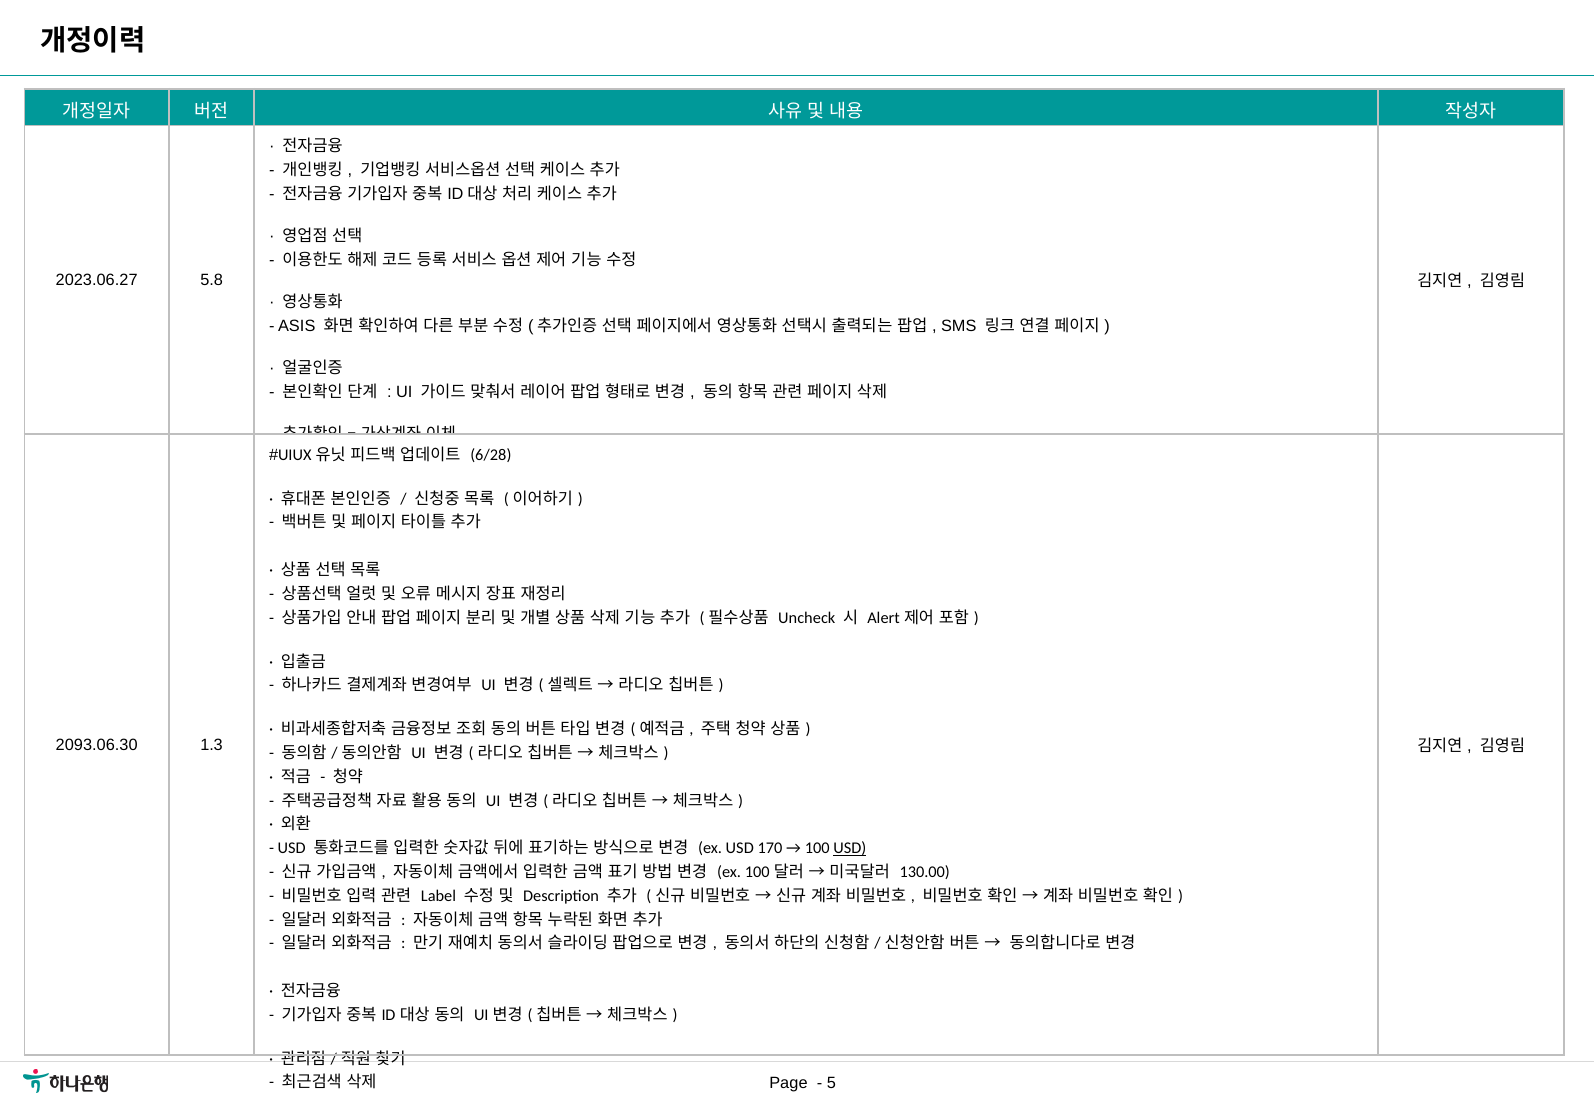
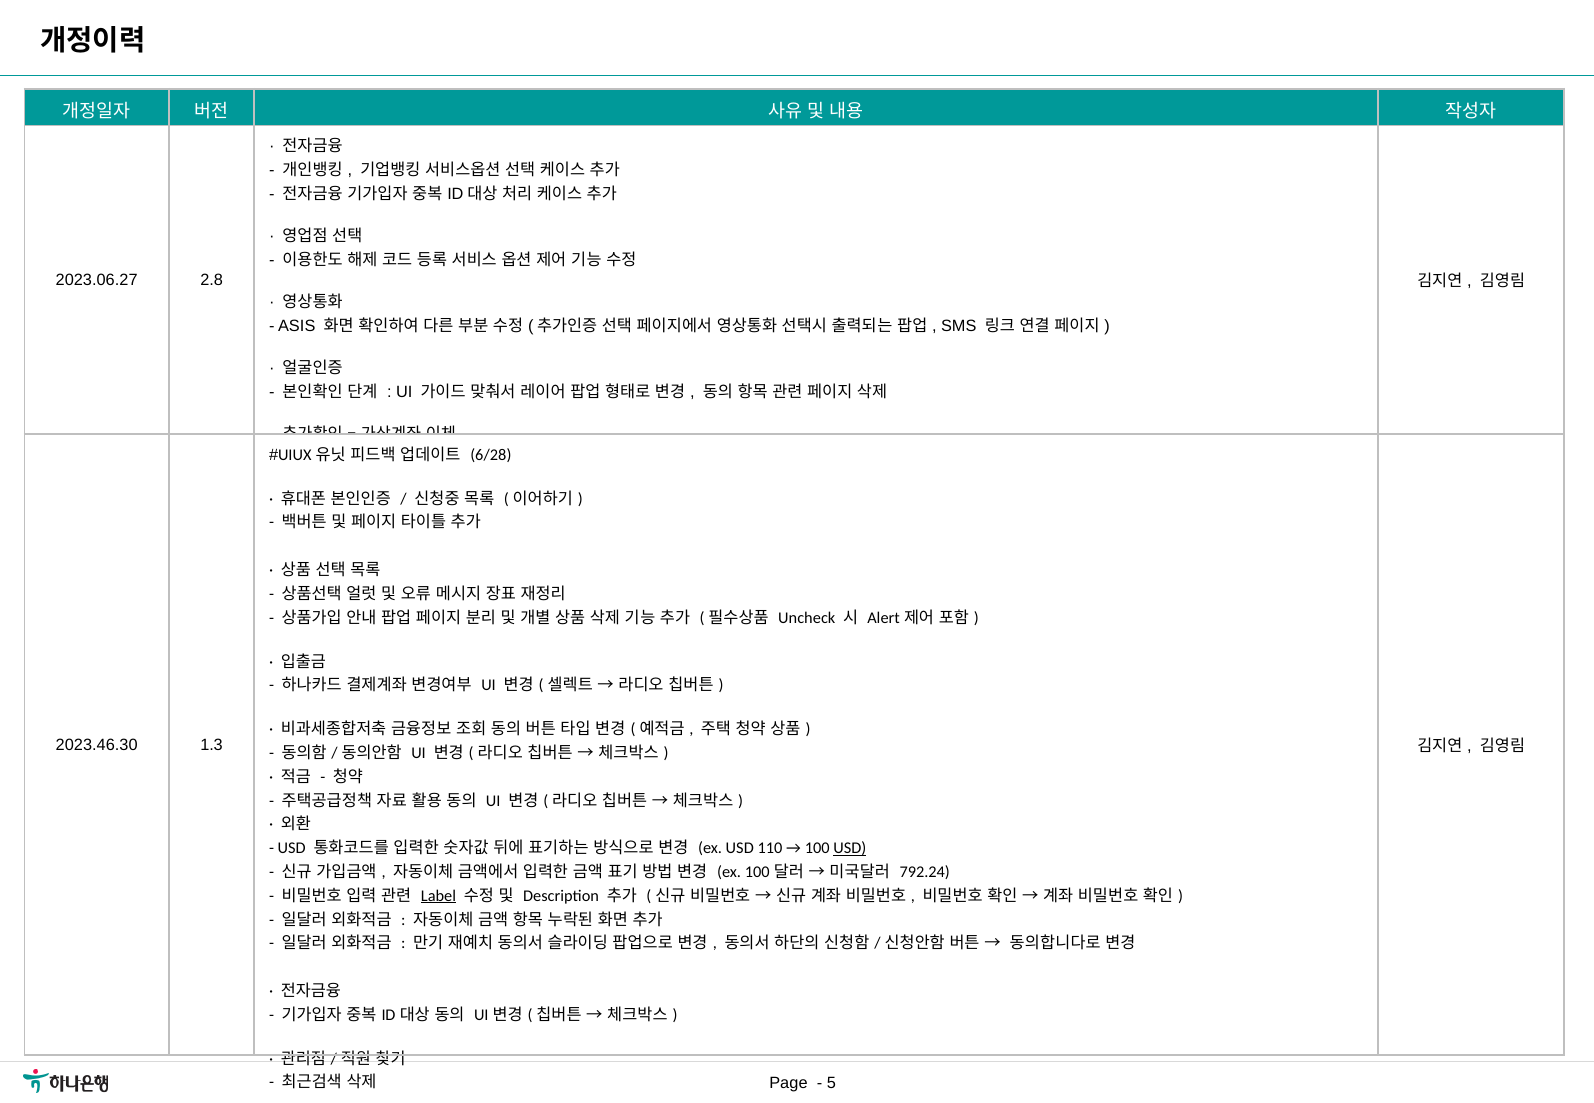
5.8: 5.8 -> 2.8
2093.06.30: 2093.06.30 -> 2023.46.30
170: 170 -> 110
130.00: 130.00 -> 792.24
Label underline: none -> present
